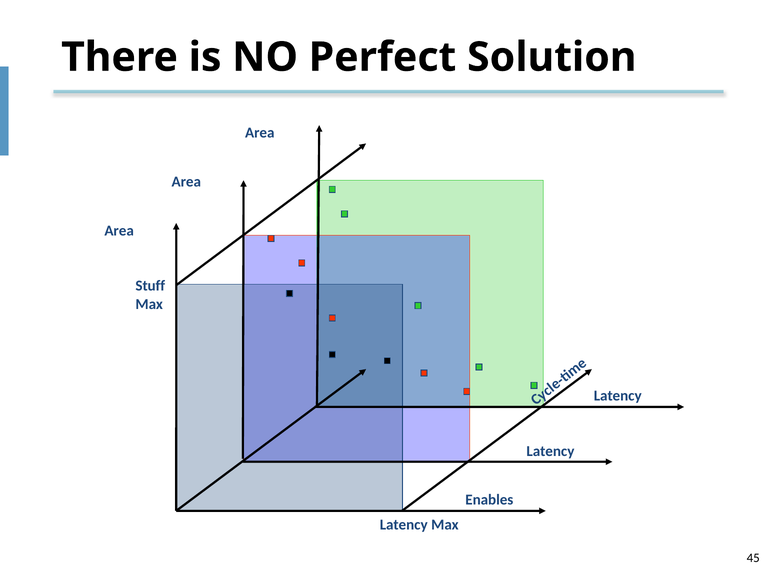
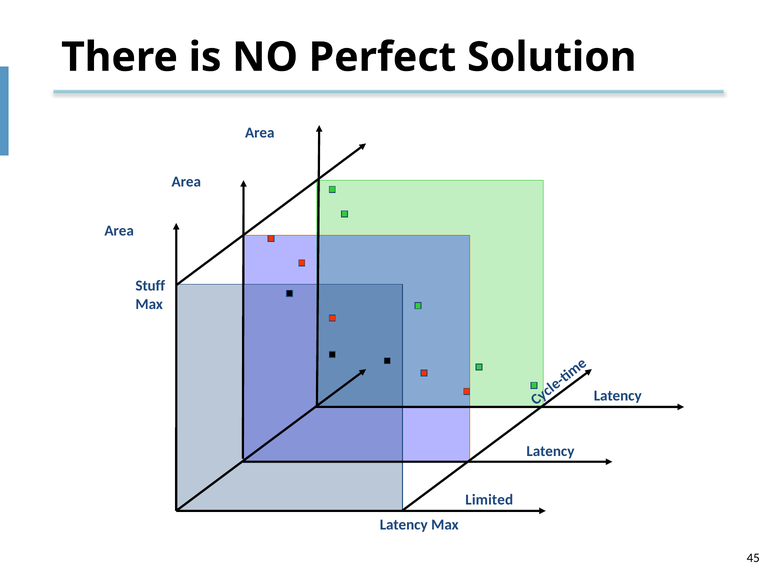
Enables: Enables -> Limited
